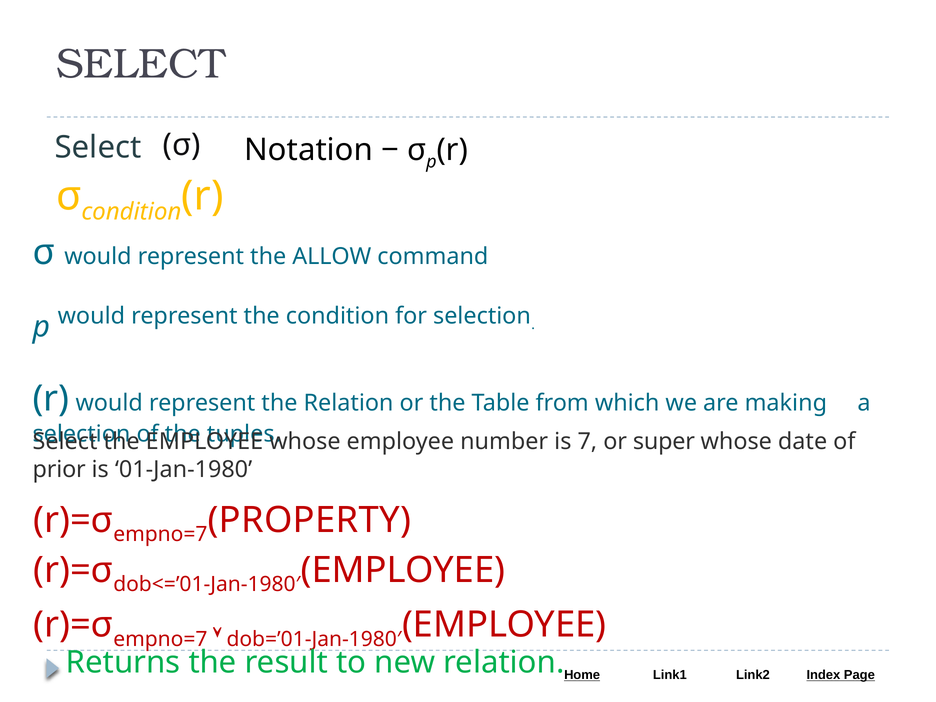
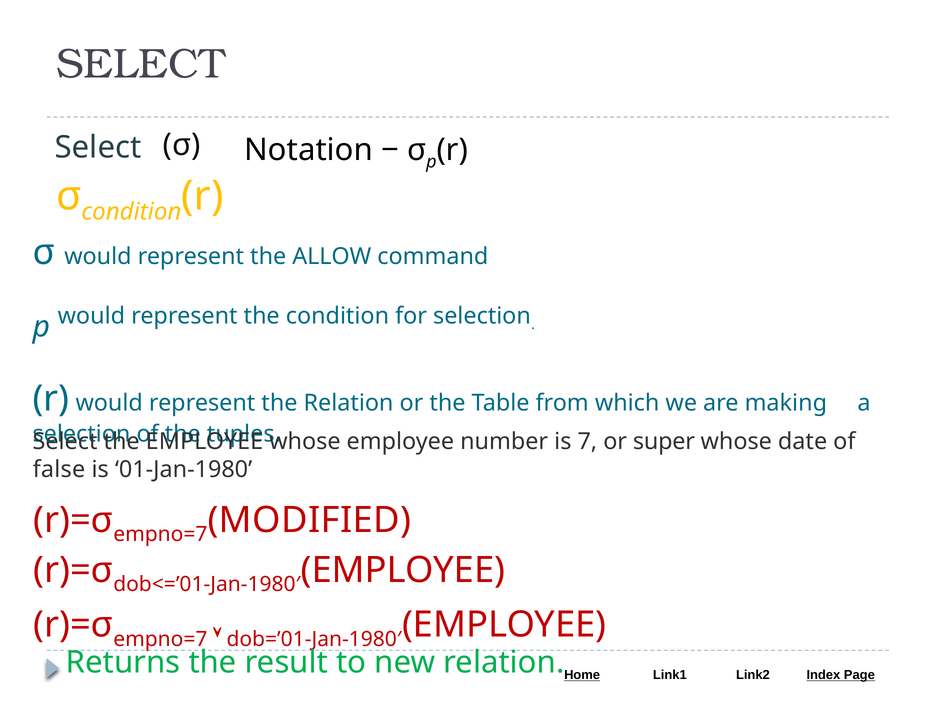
prior: prior -> false
PROPERTY: PROPERTY -> MODIFIED
